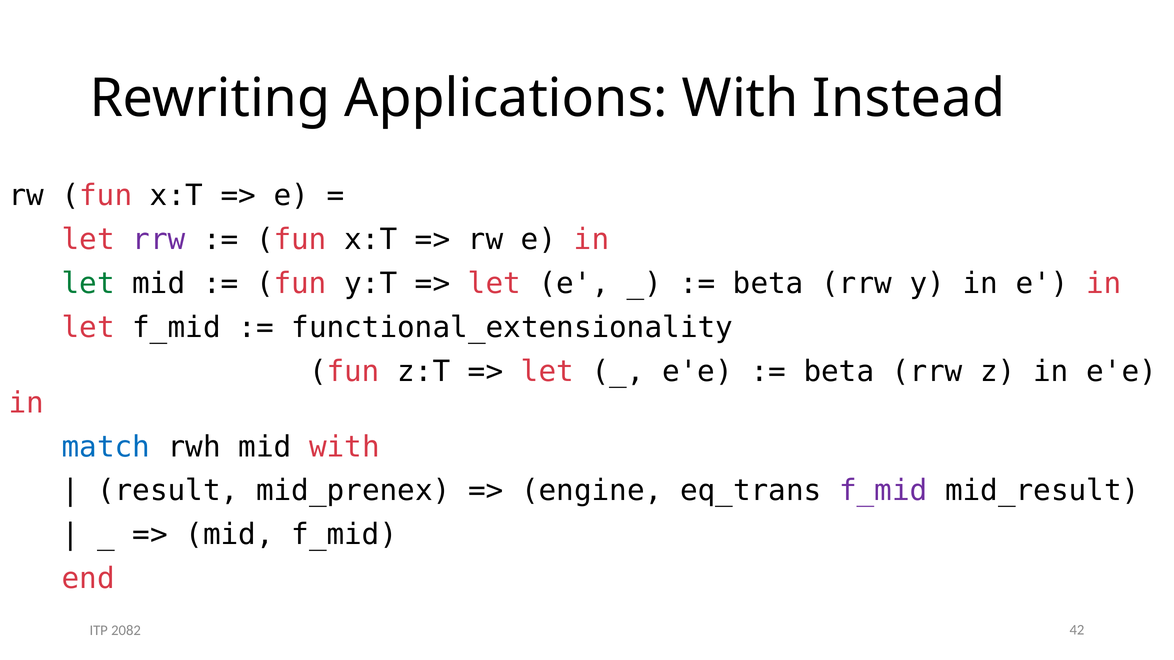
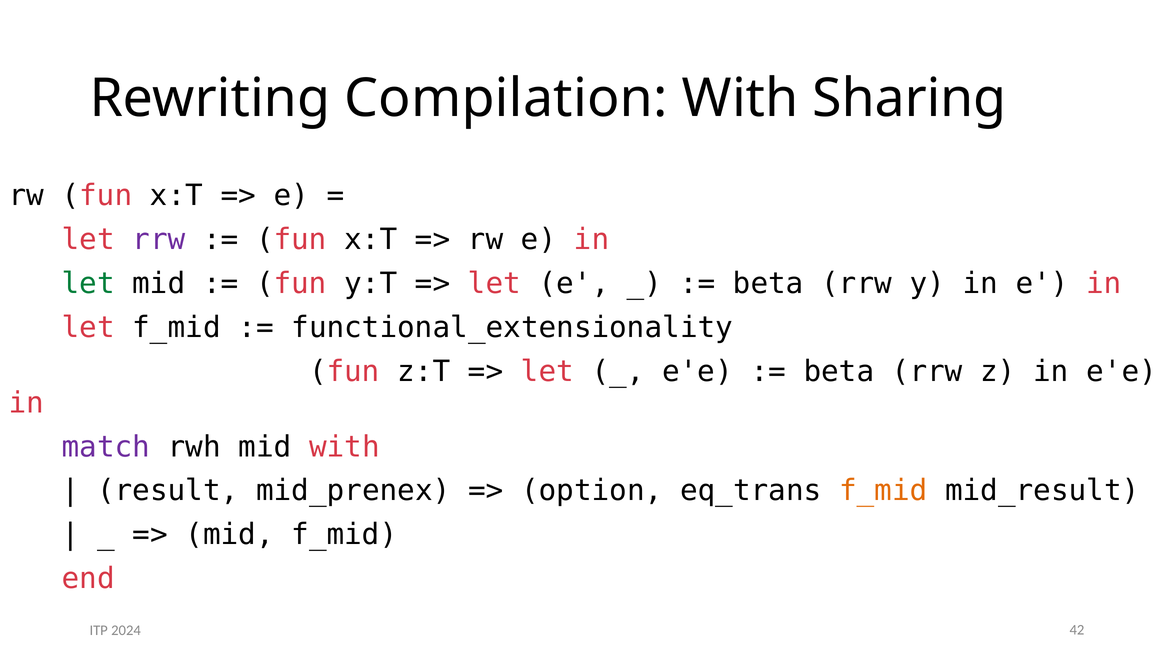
Applications: Applications -> Compilation
Instead: Instead -> Sharing
match colour: blue -> purple
engine: engine -> option
f_mid at (883, 491) colour: purple -> orange
2082: 2082 -> 2024
